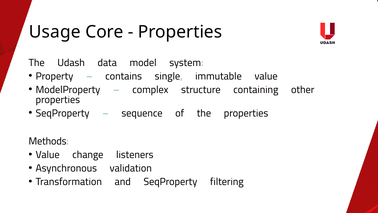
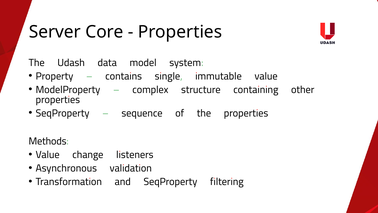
Usage: Usage -> Server
